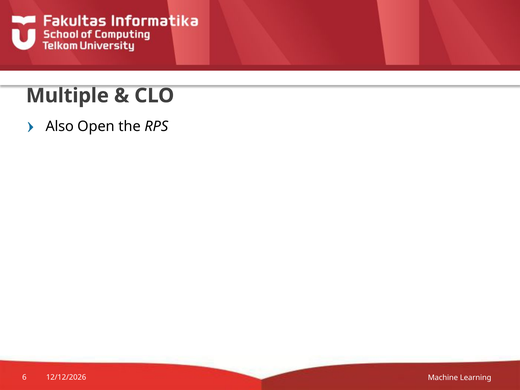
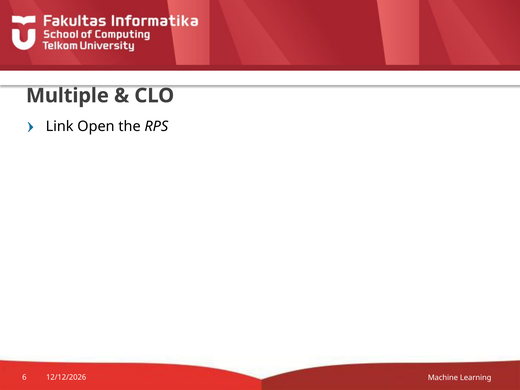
Also: Also -> Link
